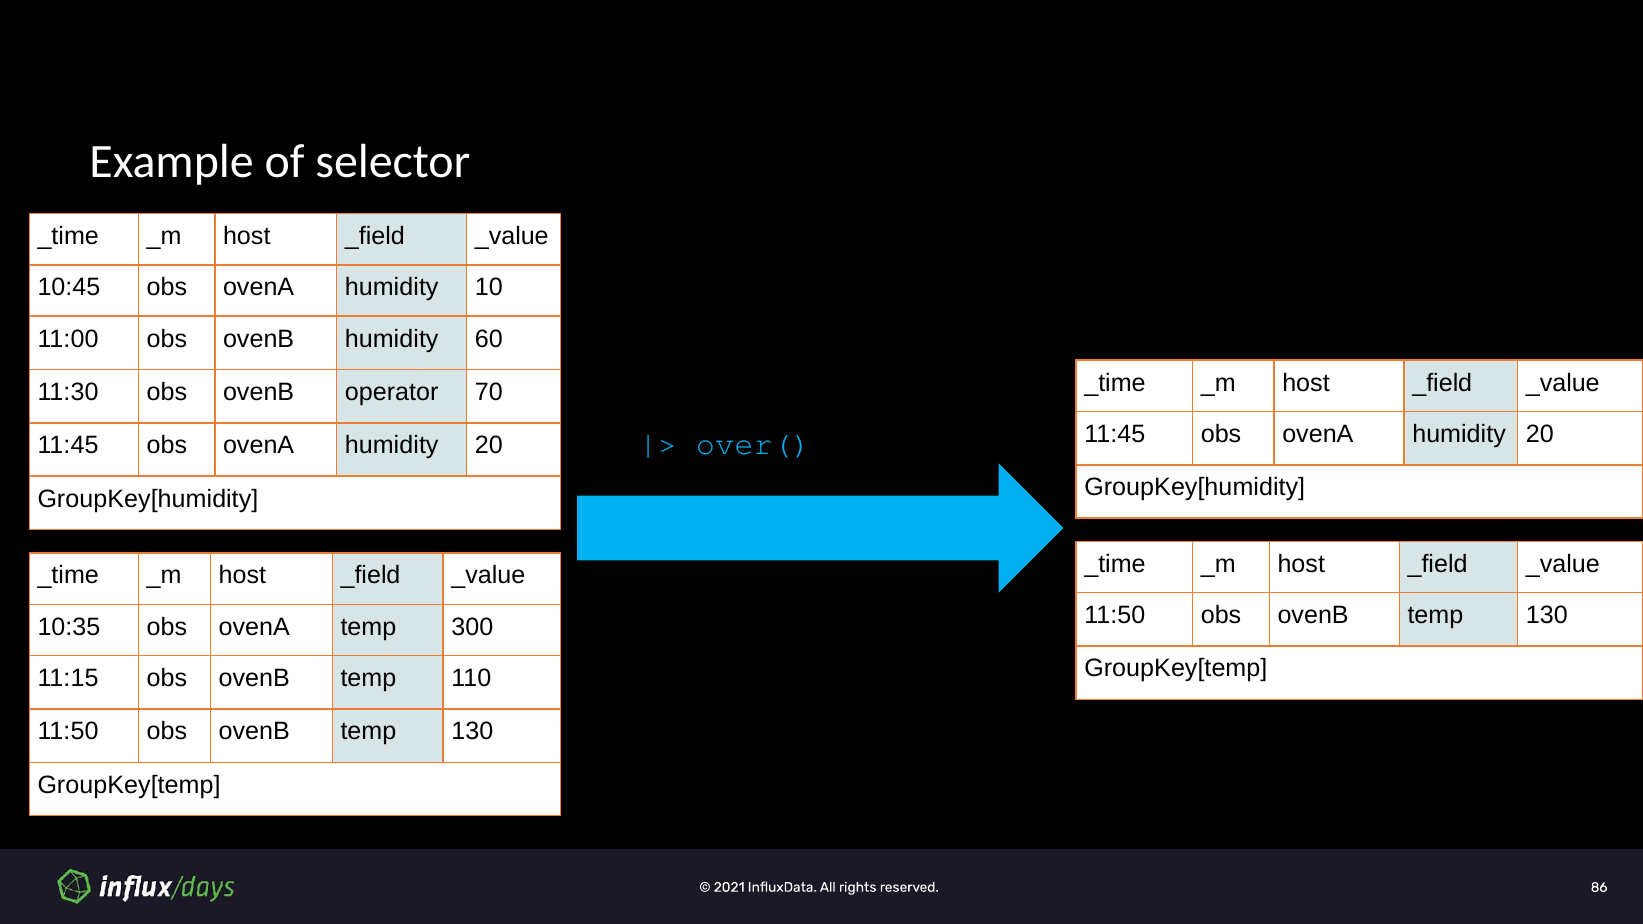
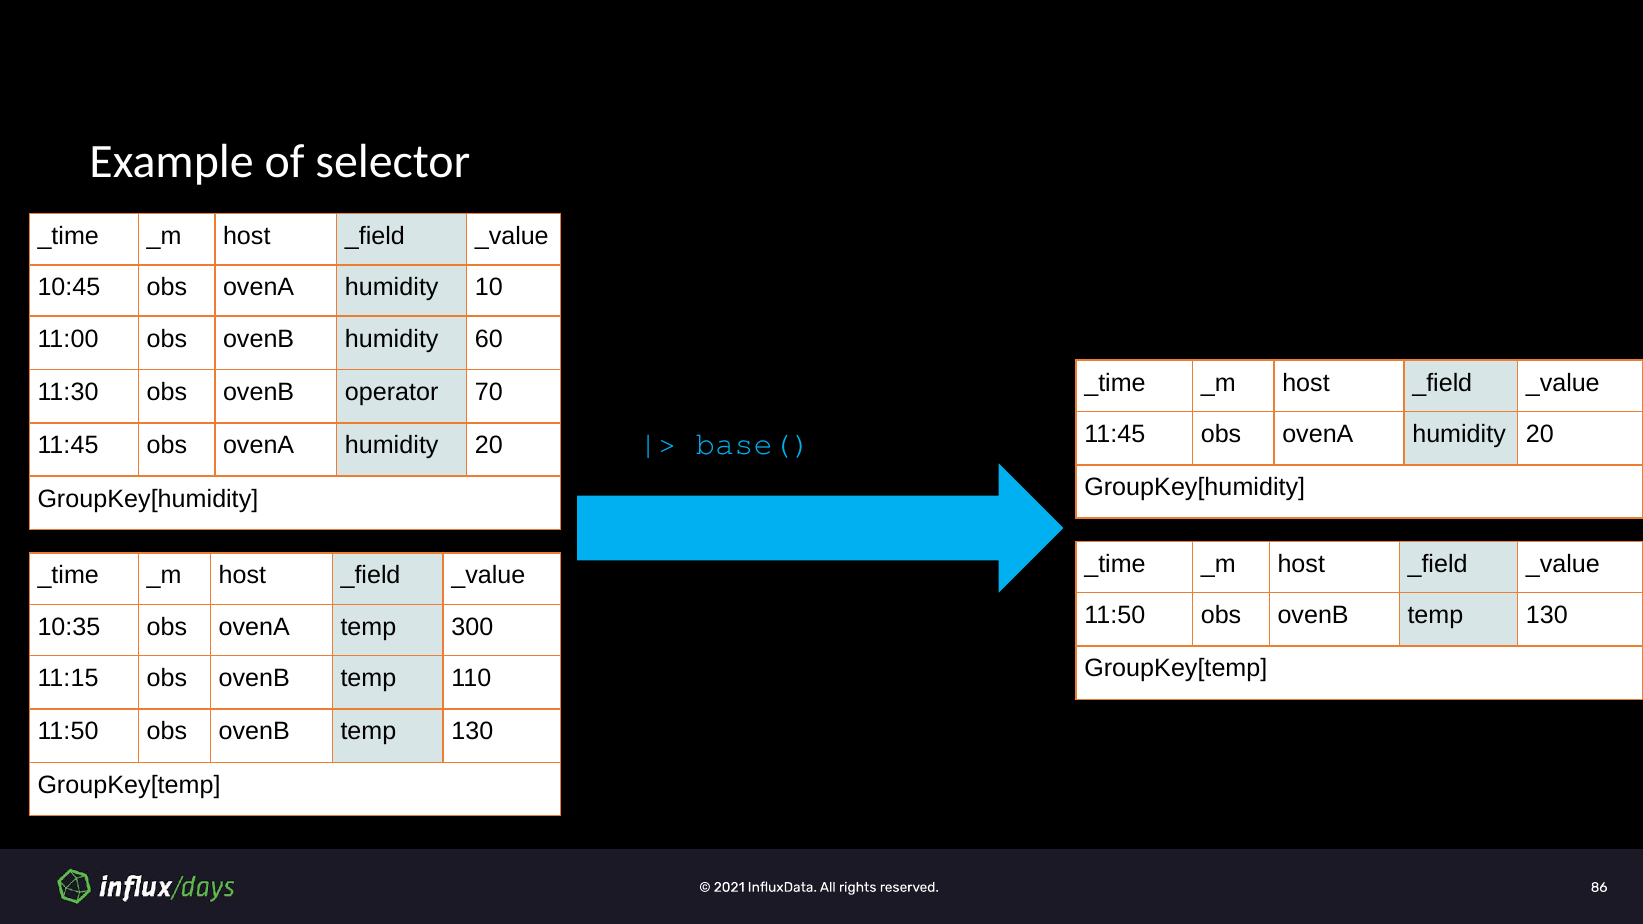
over(: over( -> base(
